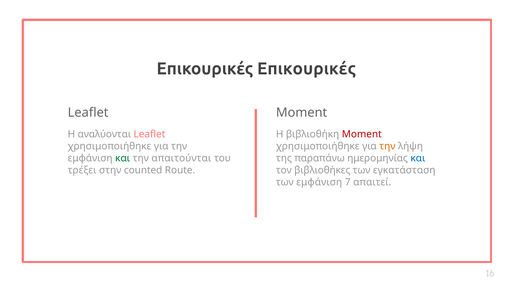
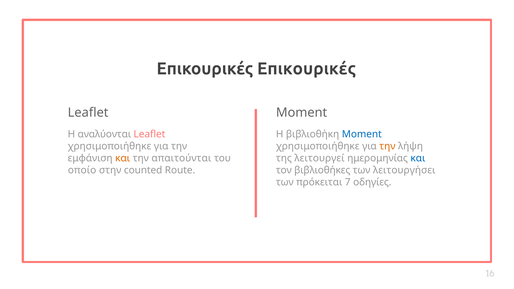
Moment at (362, 134) colour: red -> blue
και at (123, 158) colour: green -> orange
παραπάνω: παραπάνω -> λειτουργεί
τρέξει: τρέξει -> οποίο
εγκατάσταση: εγκατάσταση -> λειτουργήσει
των εμφάνιση: εμφάνιση -> πρόκειται
απαιτεί: απαιτεί -> οδηγίες
